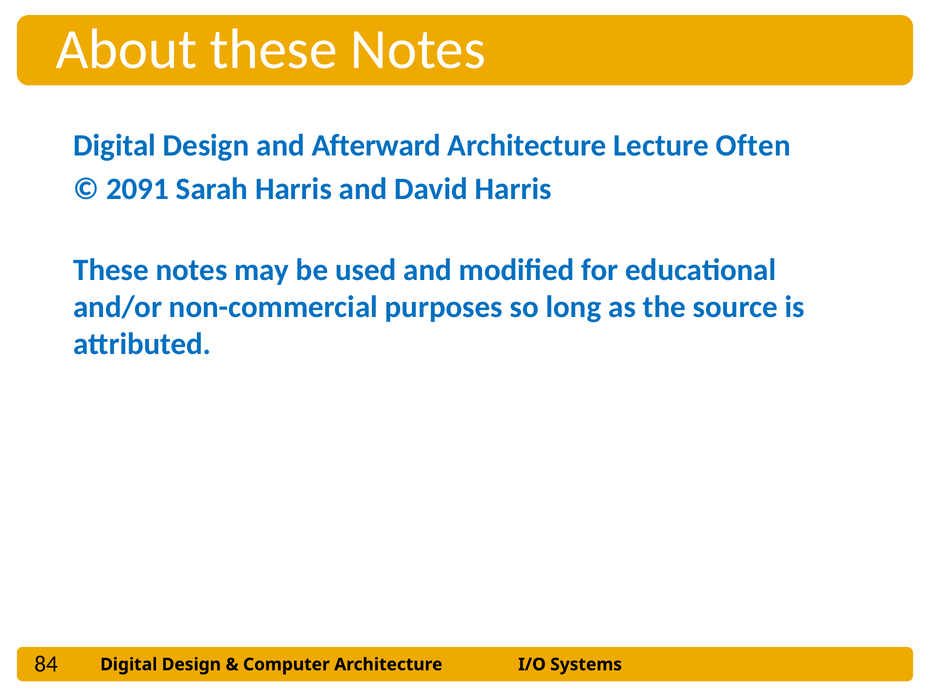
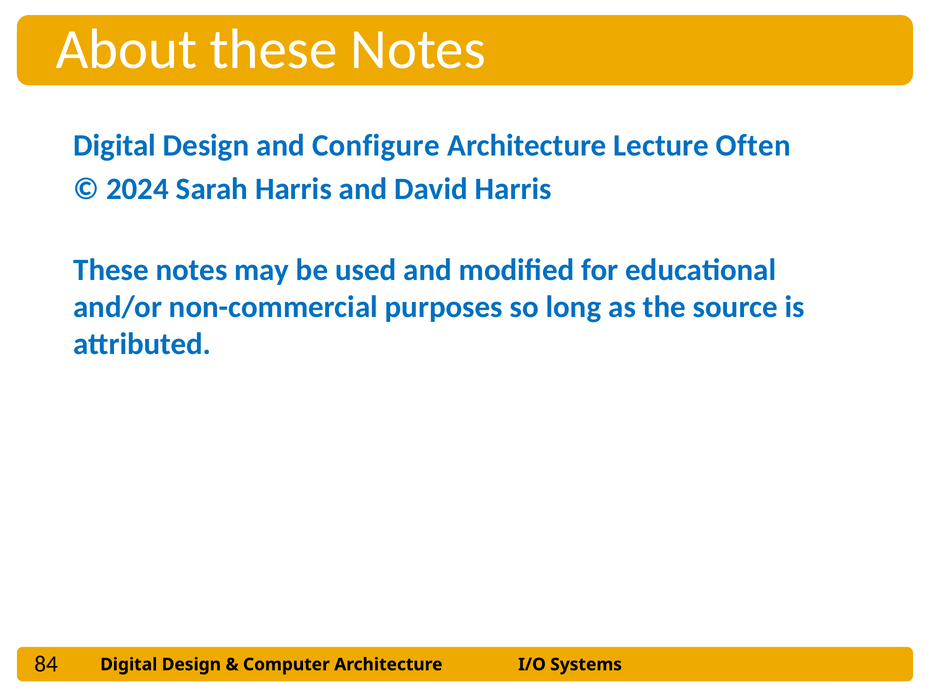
Afterward: Afterward -> Configure
2091: 2091 -> 2024
